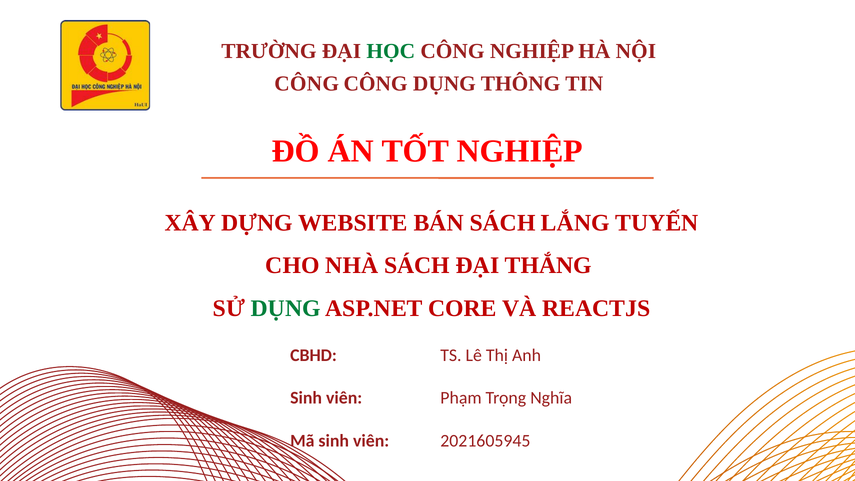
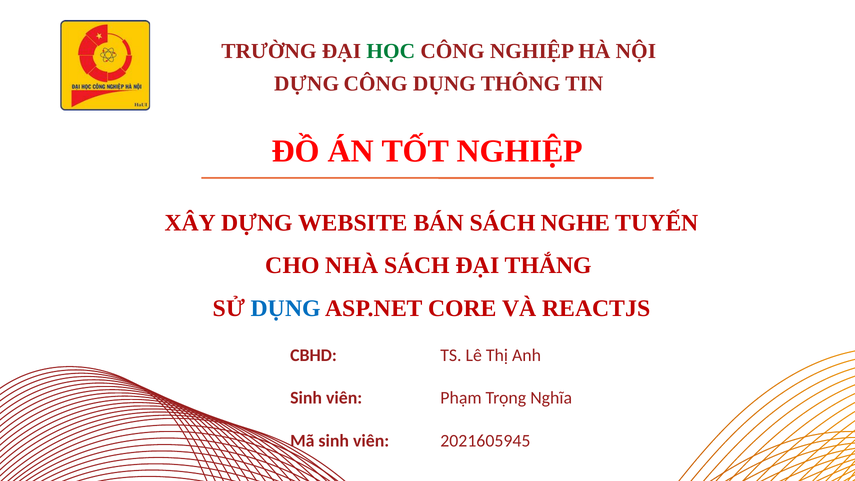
CÔNG at (307, 84): CÔNG -> DỰNG
LẮNG: LẮNG -> NGHE
DỤNG at (286, 308) colour: green -> blue
